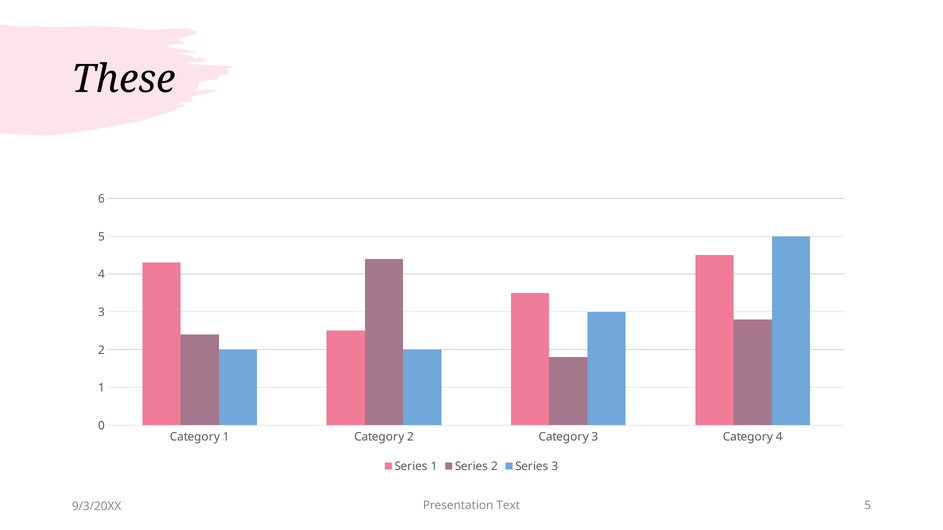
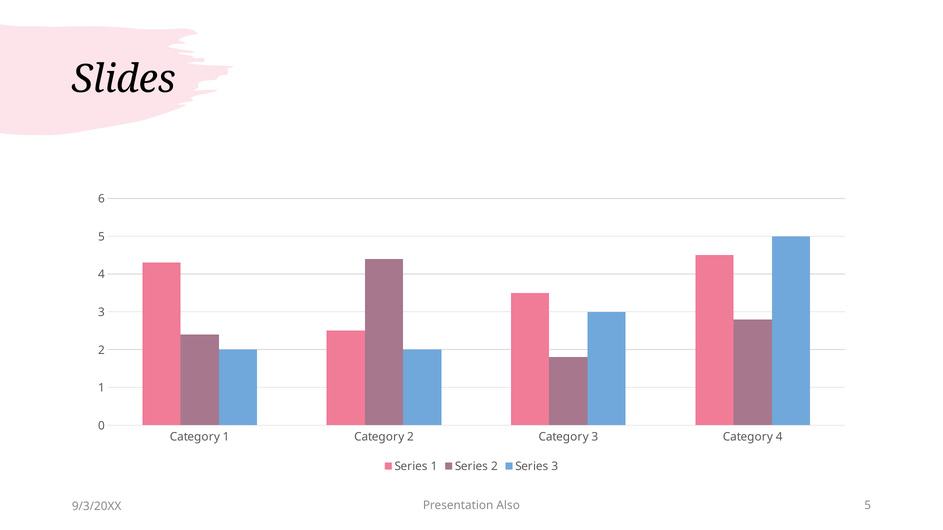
These: These -> Slides
Text: Text -> Also
